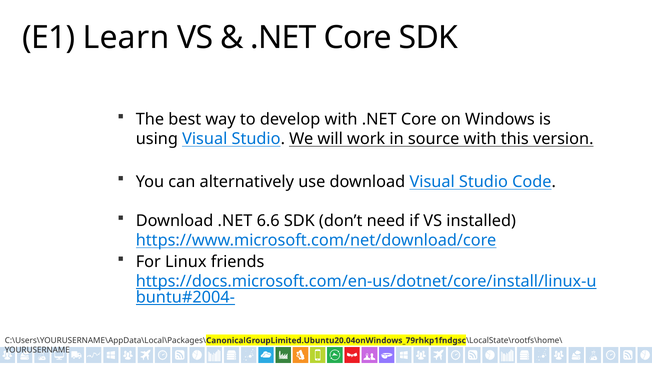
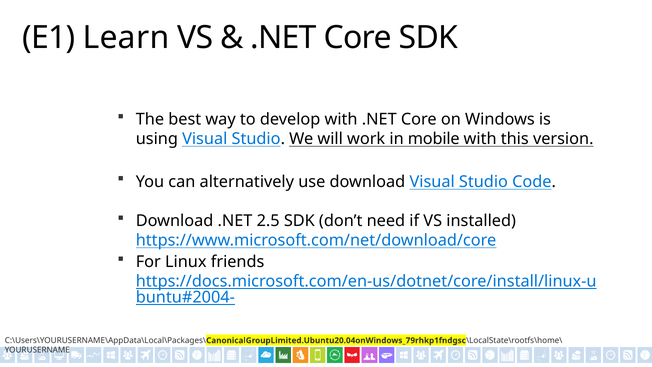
source: source -> mobile
6.6: 6.6 -> 2.5
